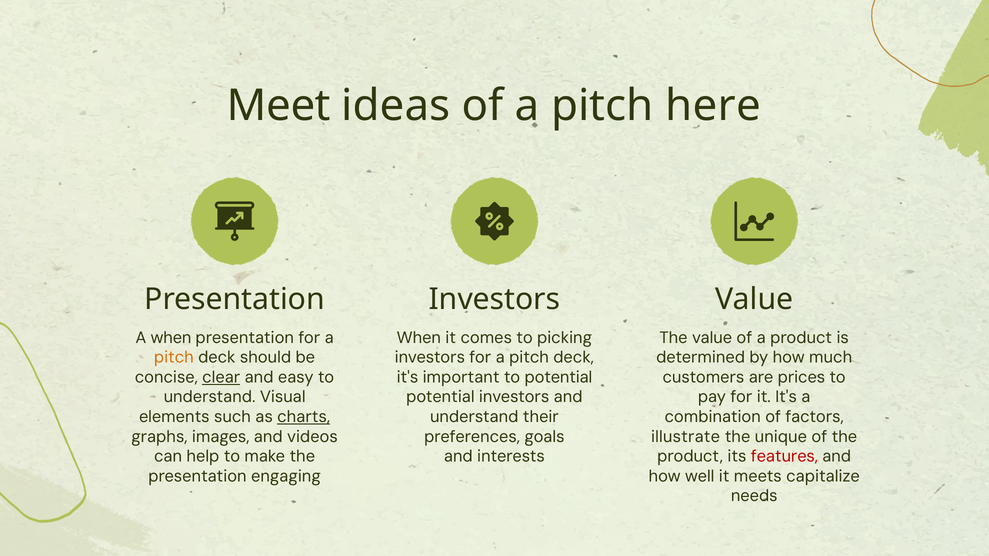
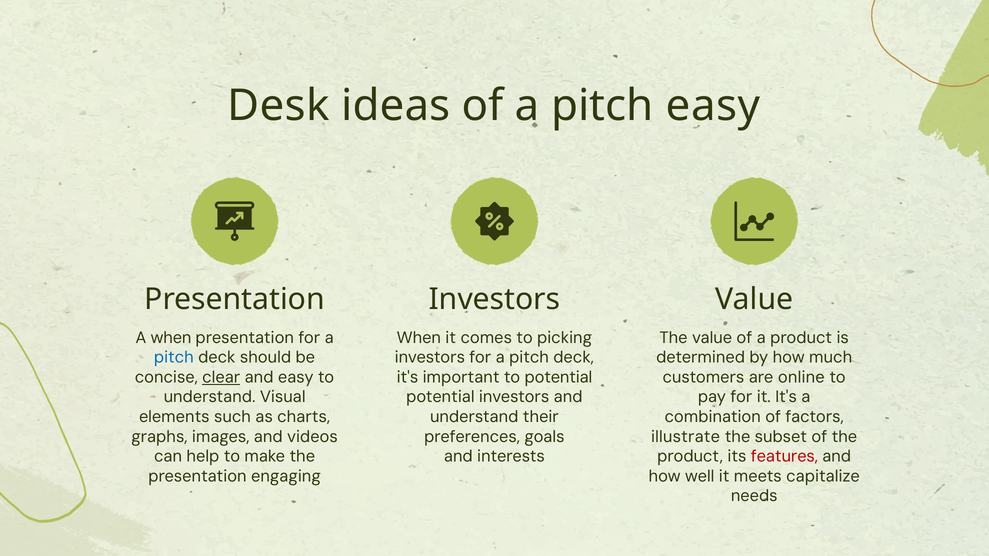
Meet: Meet -> Desk
pitch here: here -> easy
pitch at (174, 358) colour: orange -> blue
prices: prices -> online
charts underline: present -> none
unique: unique -> subset
